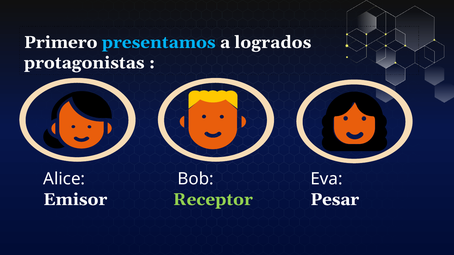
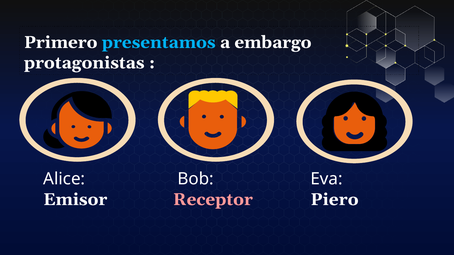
logrados: logrados -> embargo
Receptor colour: light green -> pink
Pesar: Pesar -> Piero
